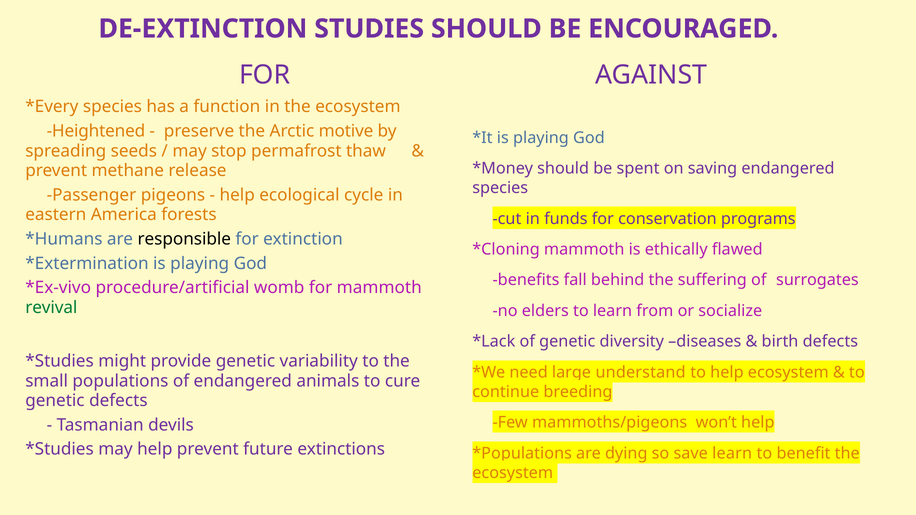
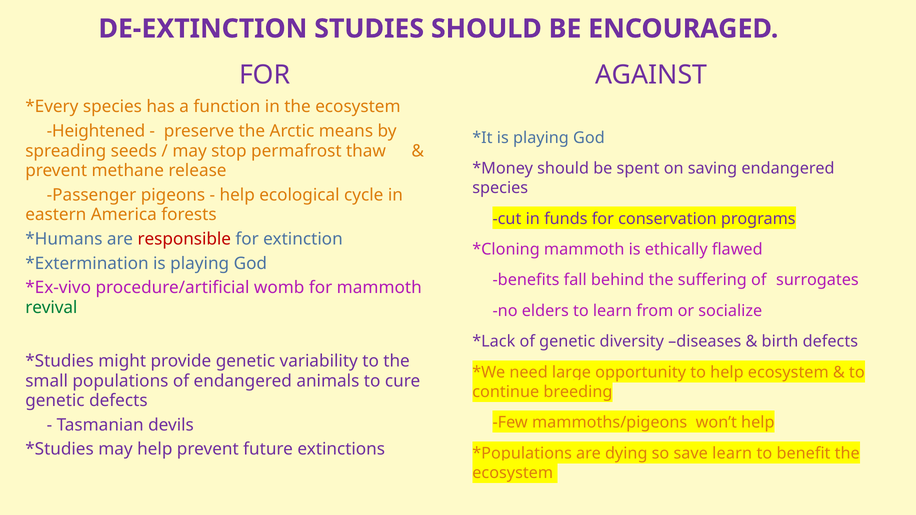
motive: motive -> means
responsible colour: black -> red
understand: understand -> opportunity
